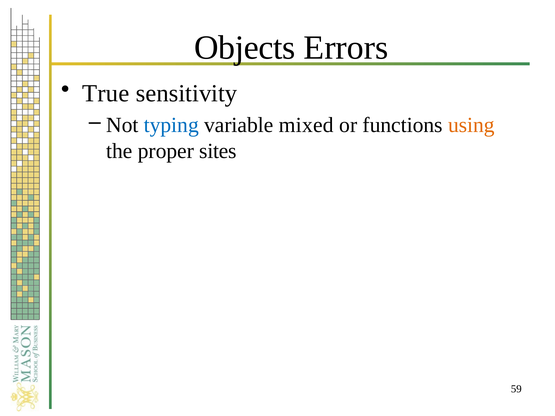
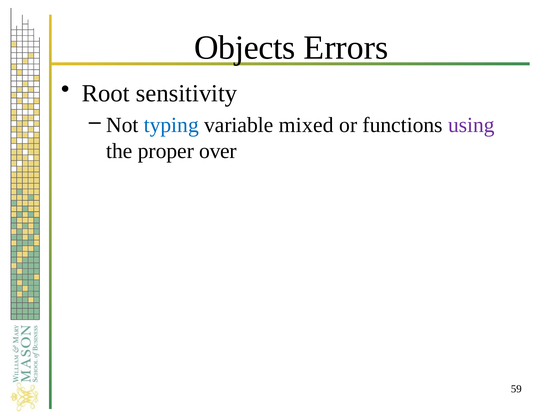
True: True -> Root
using colour: orange -> purple
sites: sites -> over
